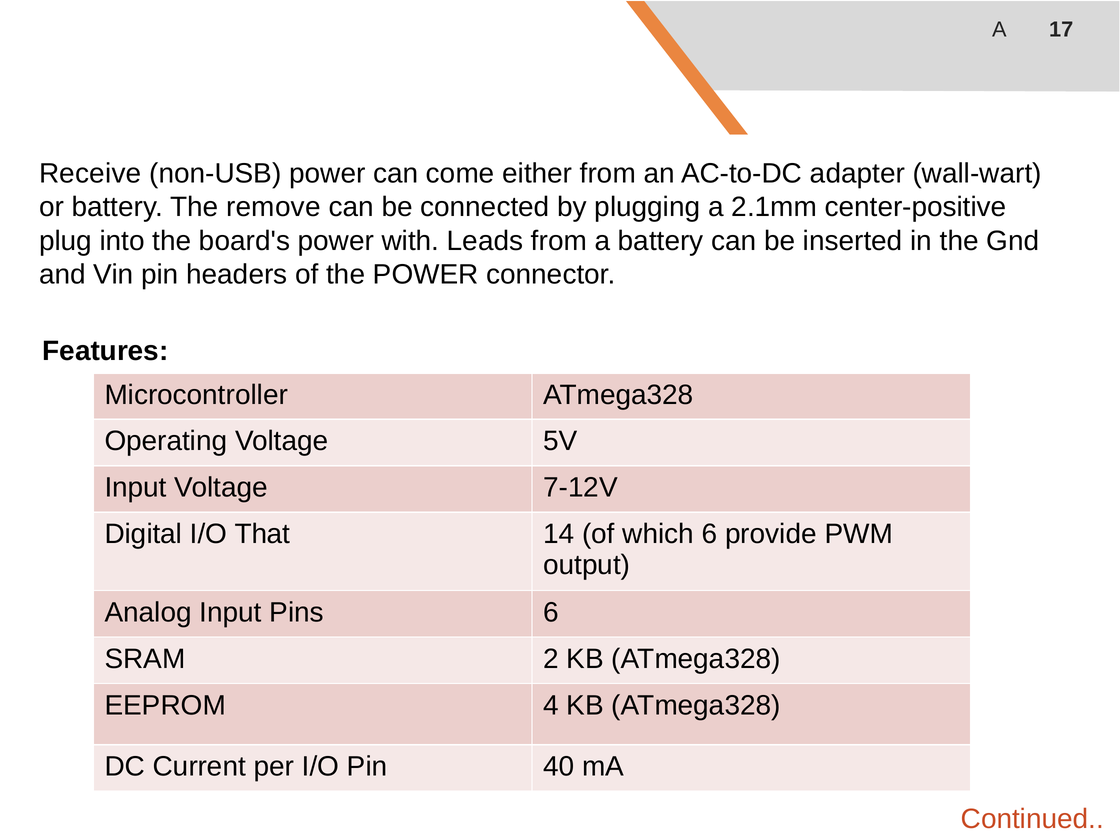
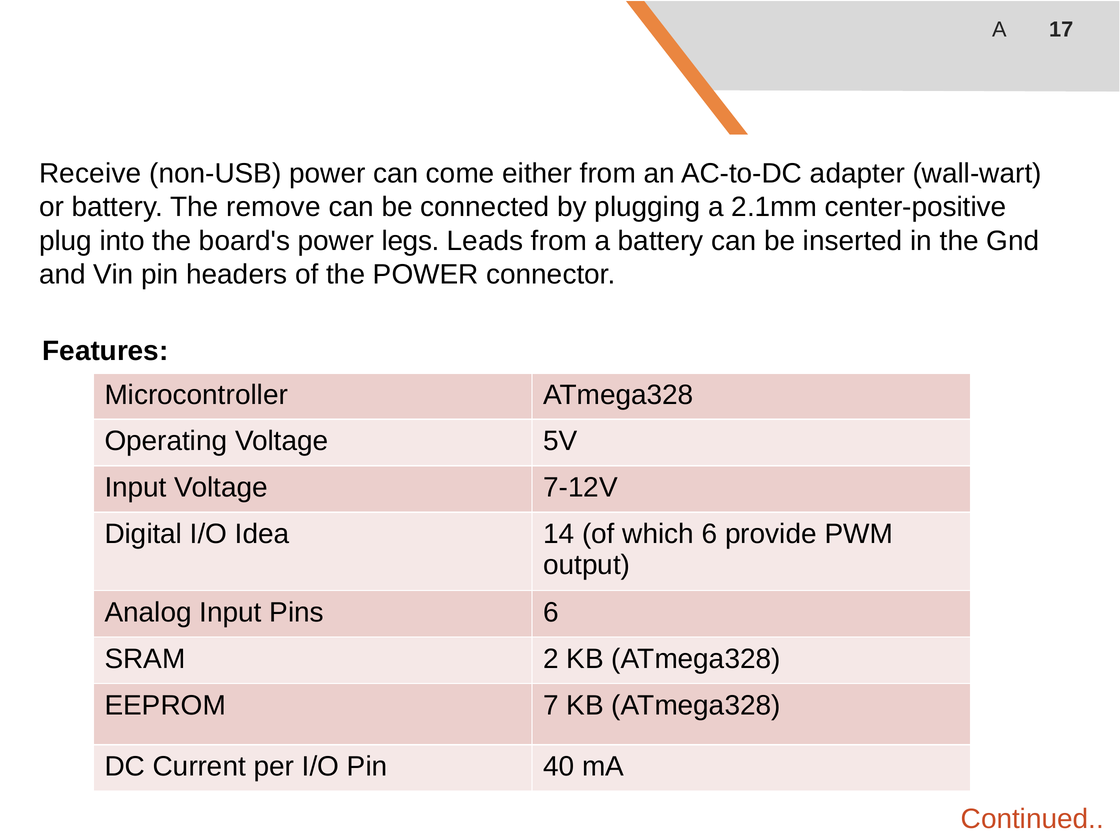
with: with -> legs
That: That -> Idea
4: 4 -> 7
